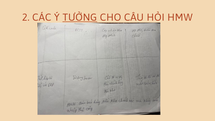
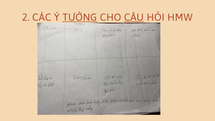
CÂU underline: none -> present
